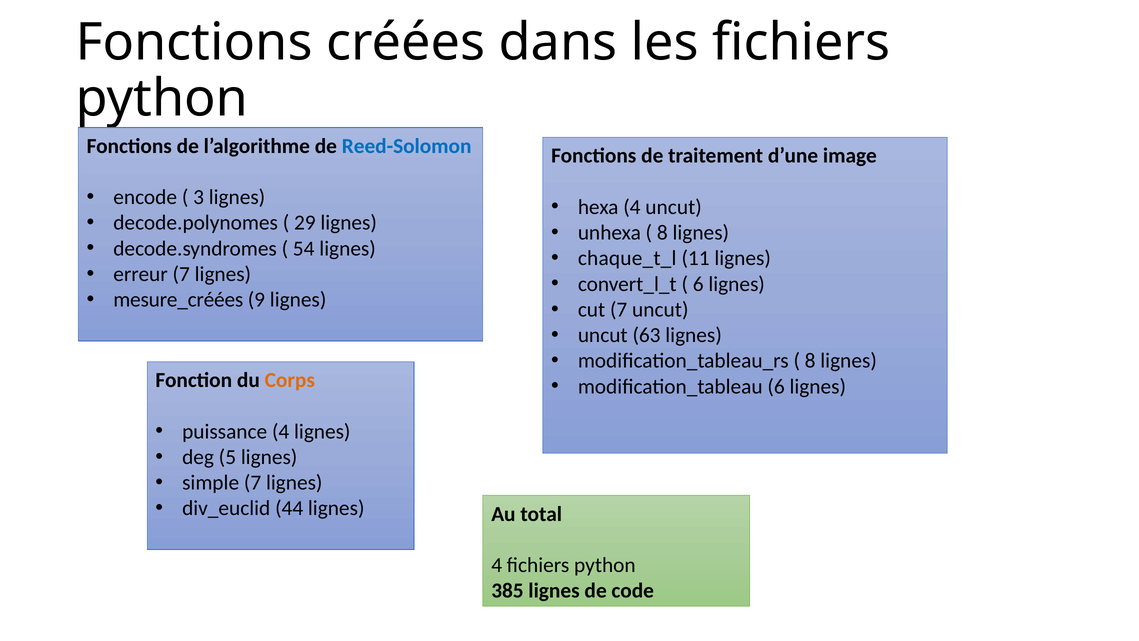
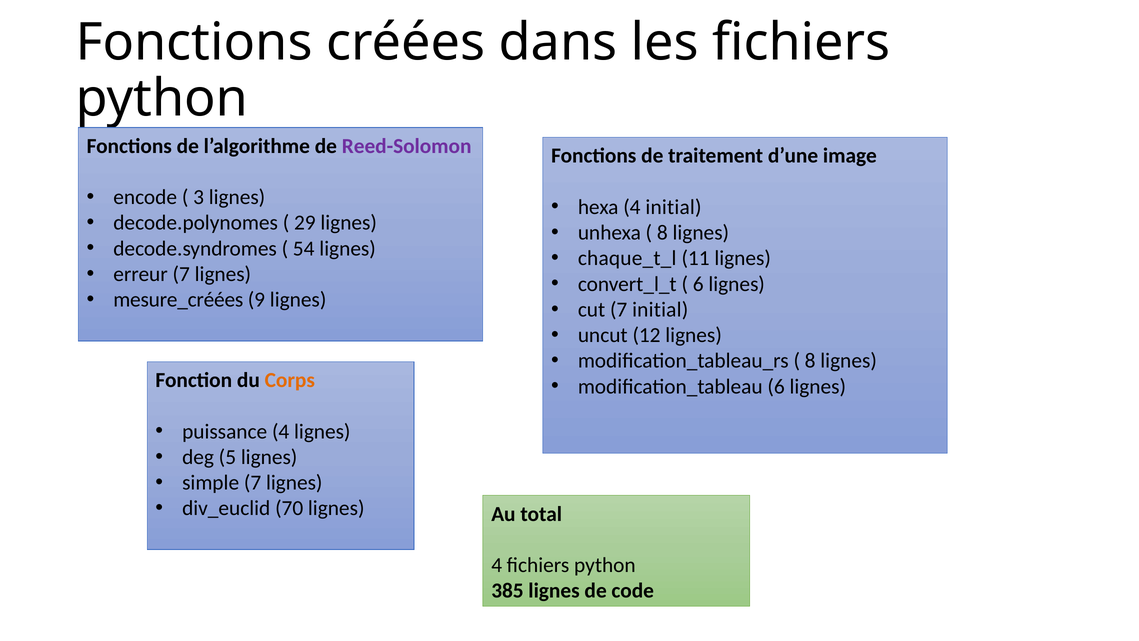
Reed-Solomon colour: blue -> purple
4 uncut: uncut -> initial
7 uncut: uncut -> initial
63: 63 -> 12
44: 44 -> 70
